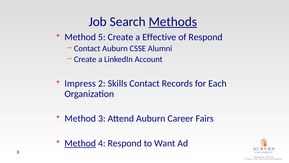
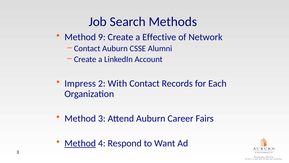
Methods underline: present -> none
5: 5 -> 9
of Respond: Respond -> Network
Skills: Skills -> With
